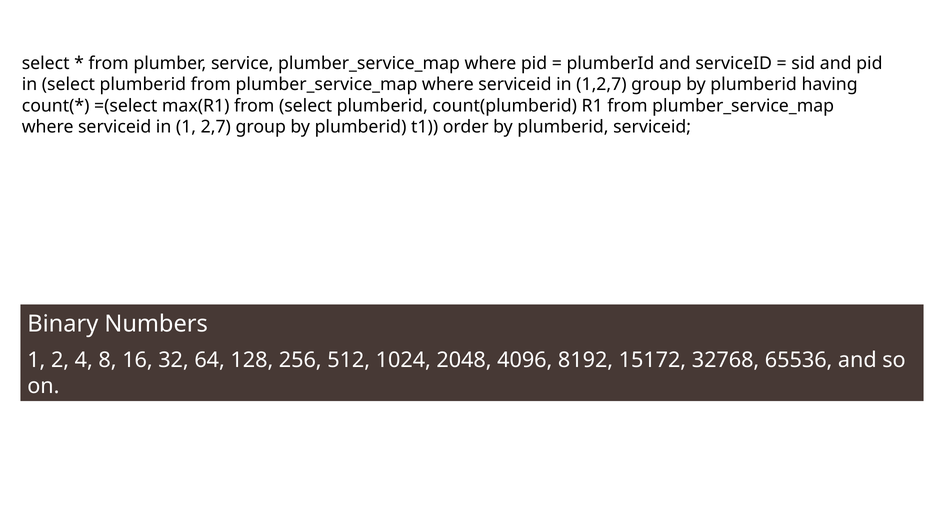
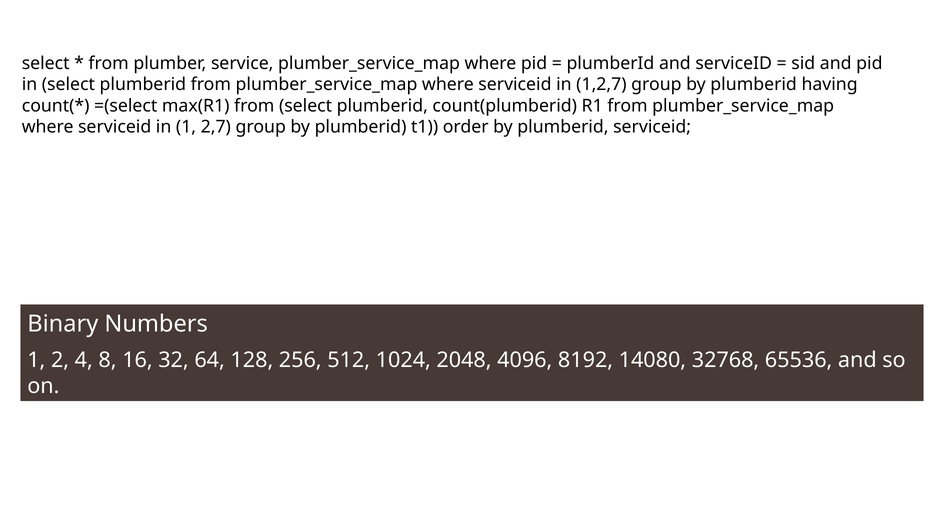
15172: 15172 -> 14080
